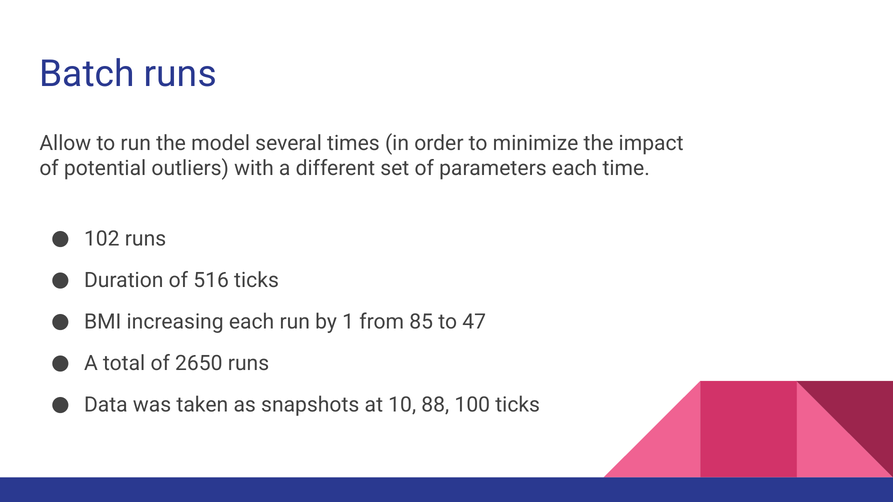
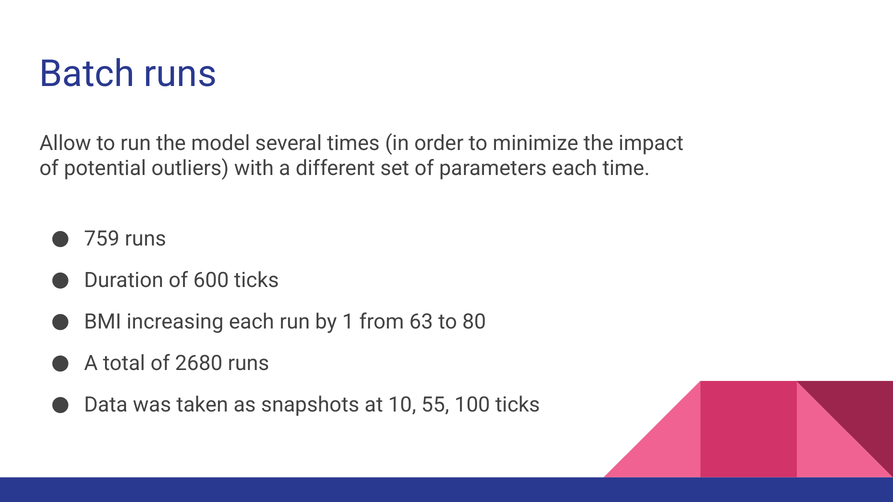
102: 102 -> 759
516: 516 -> 600
85: 85 -> 63
47: 47 -> 80
2650: 2650 -> 2680
88: 88 -> 55
